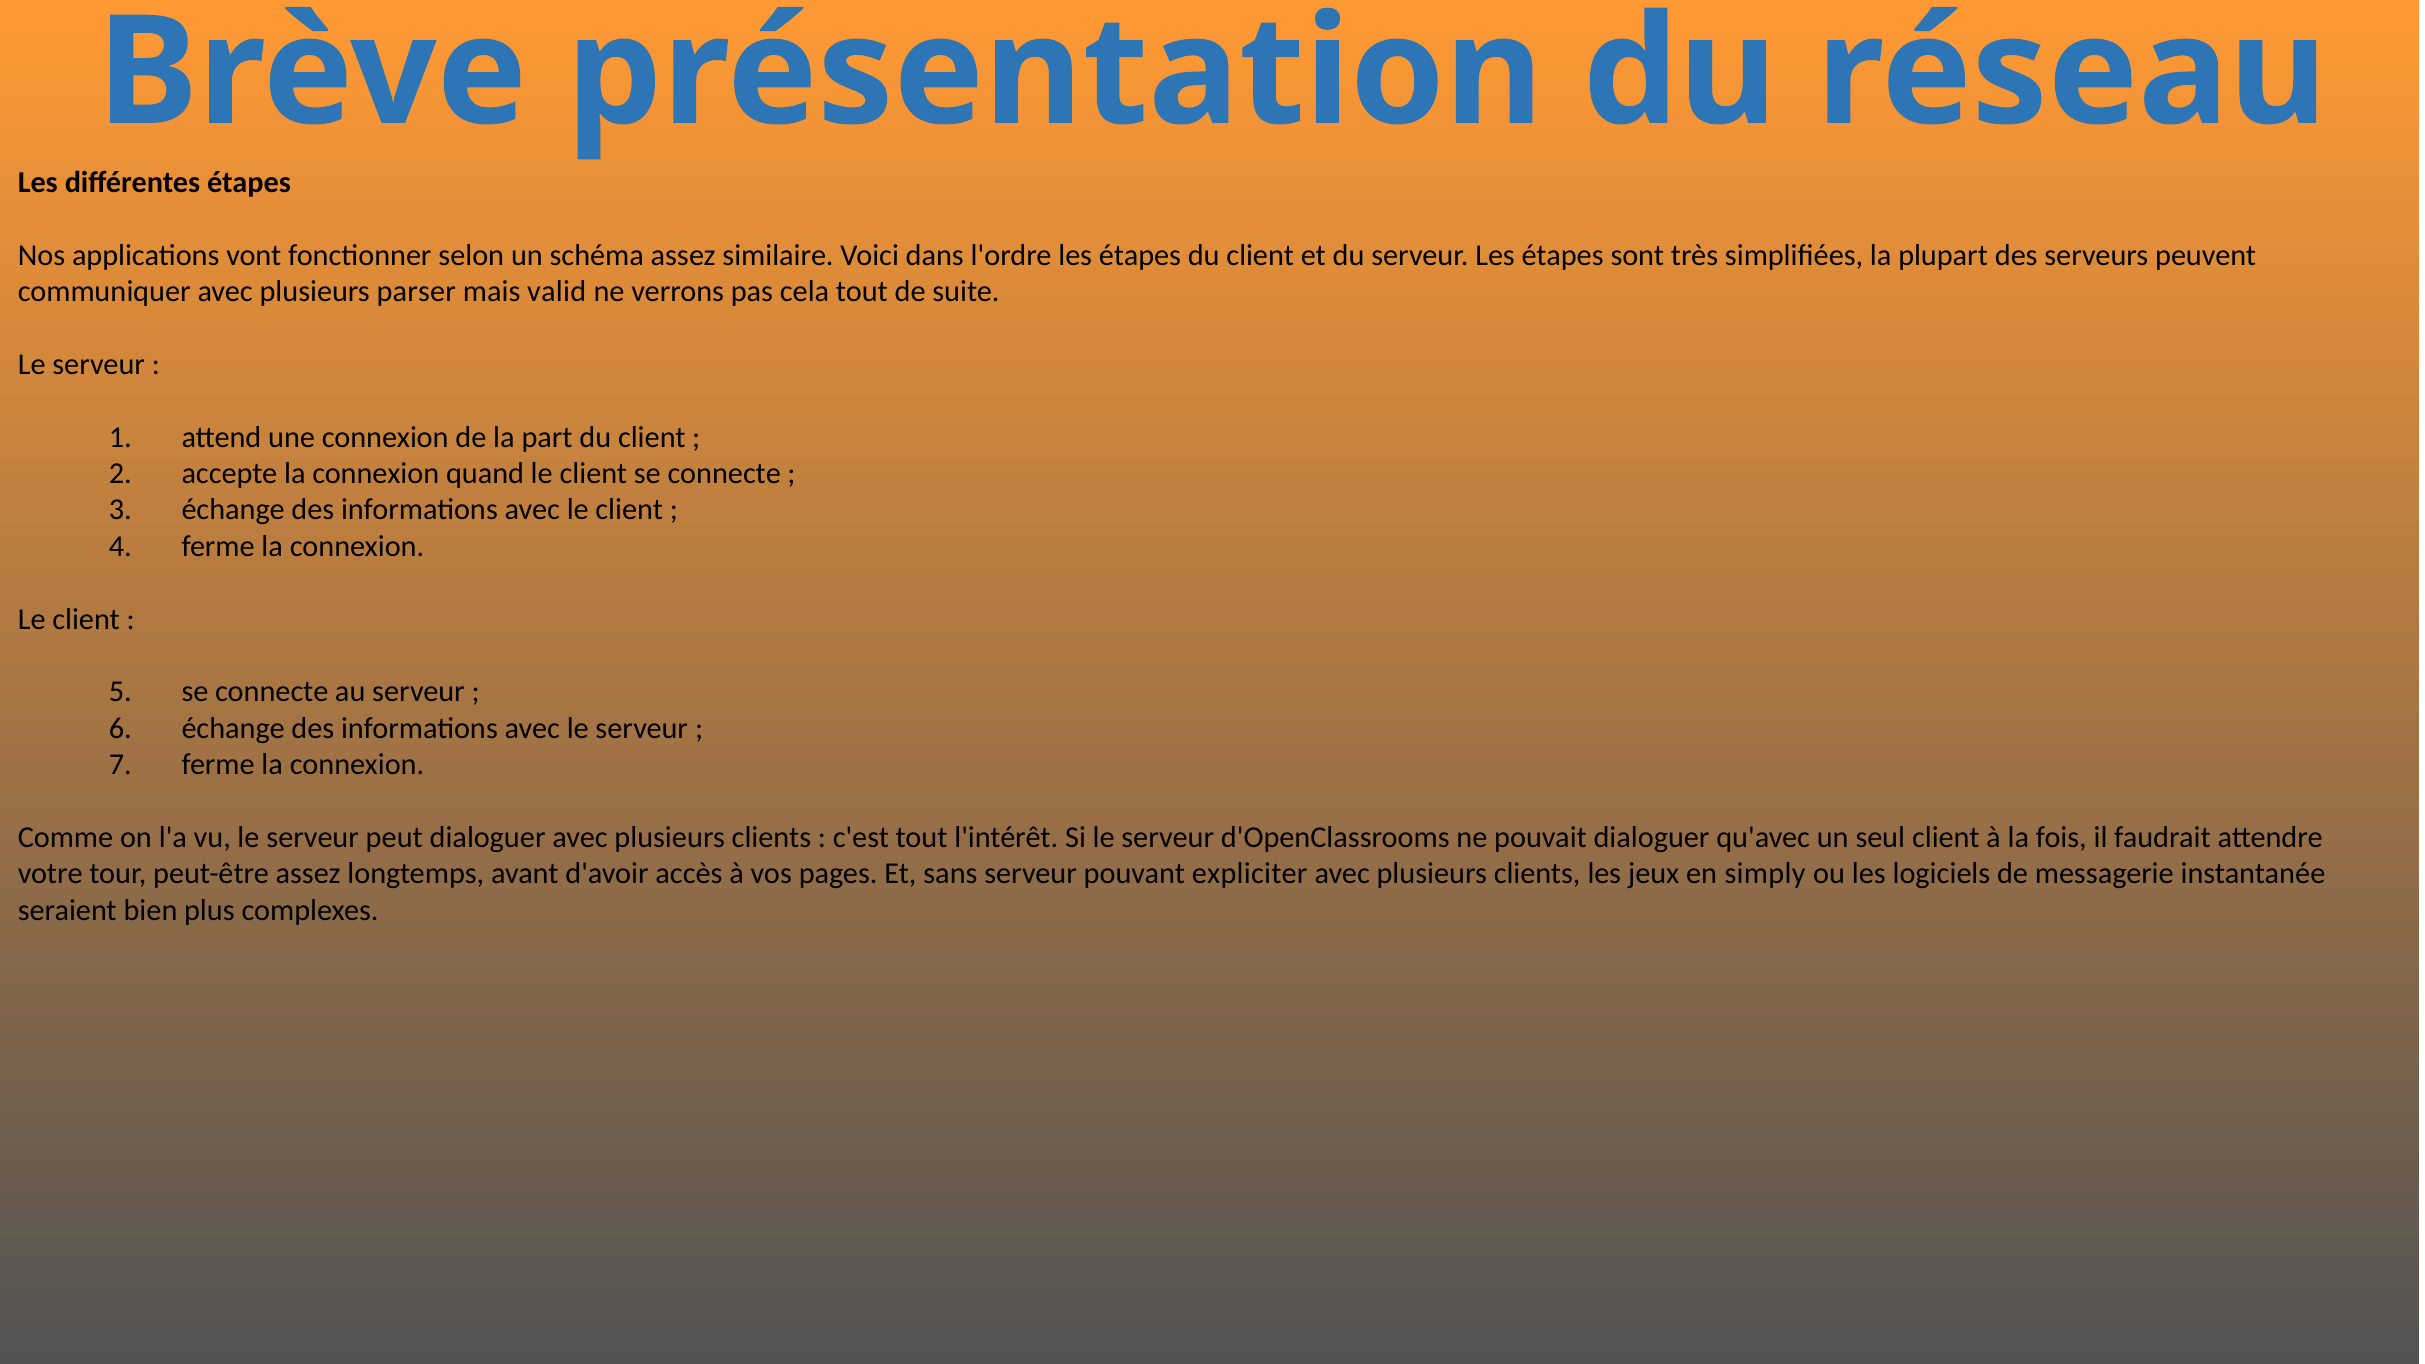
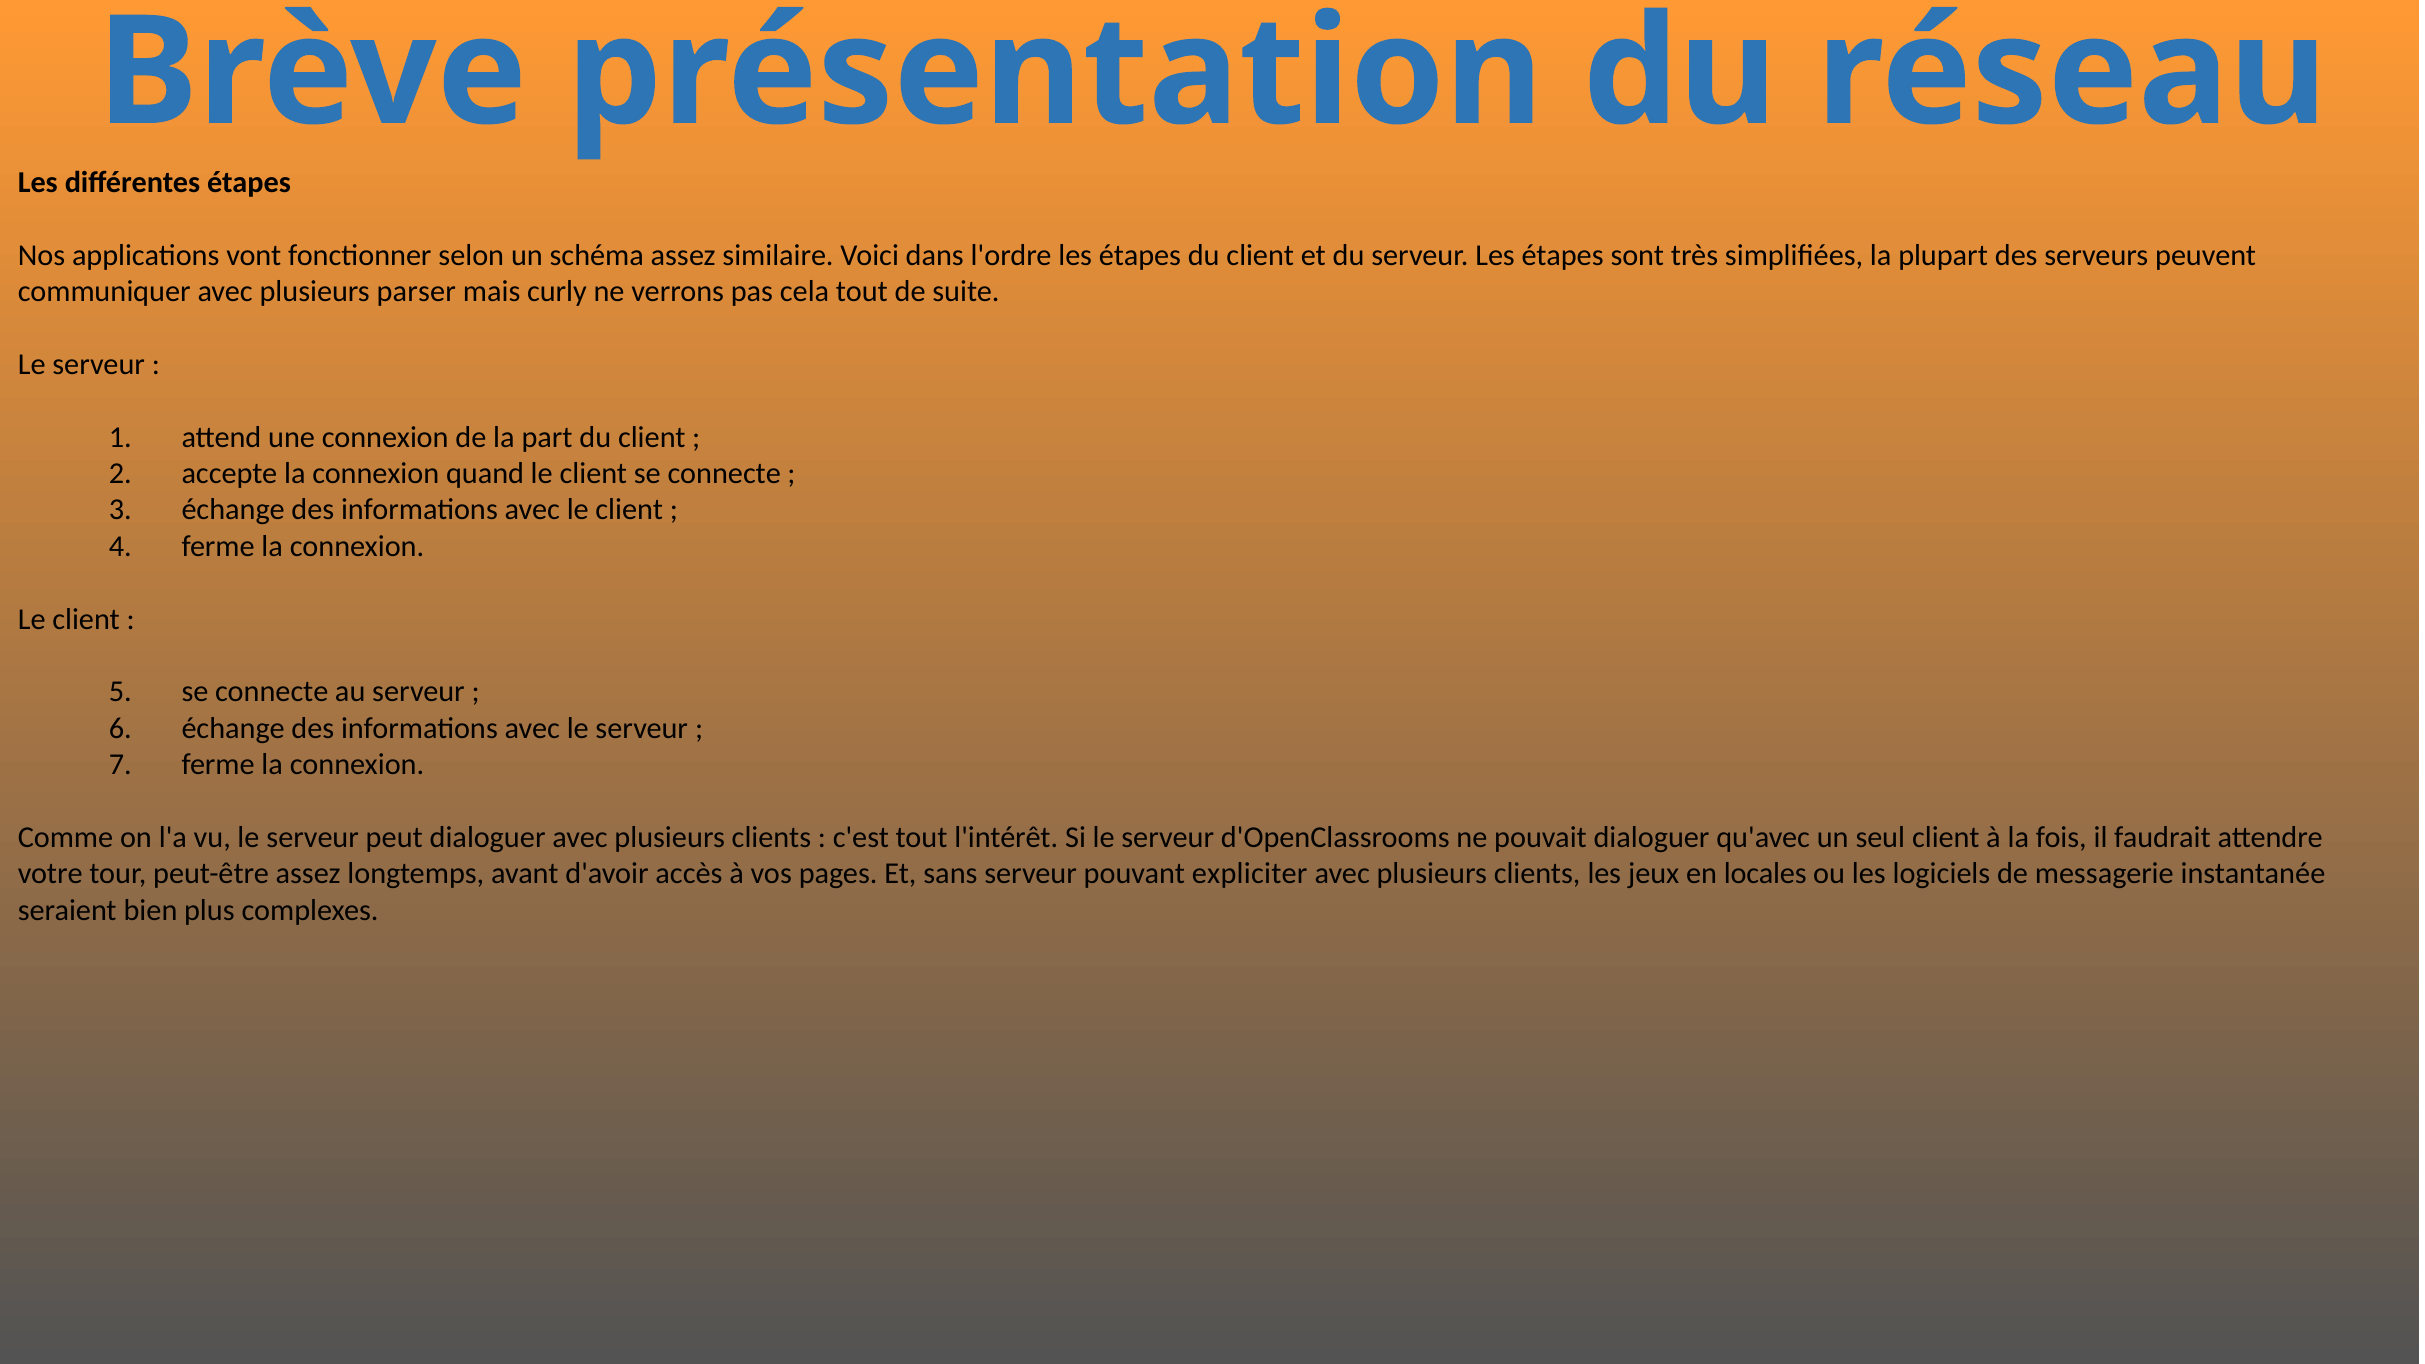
valid: valid -> curly
simply: simply -> locales
